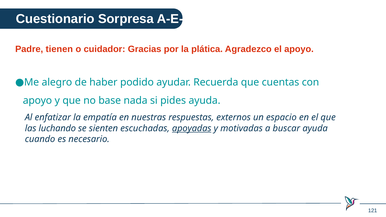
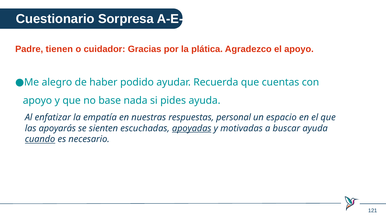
externos: externos -> personal
luchando: luchando -> apoyarás
cuando underline: none -> present
